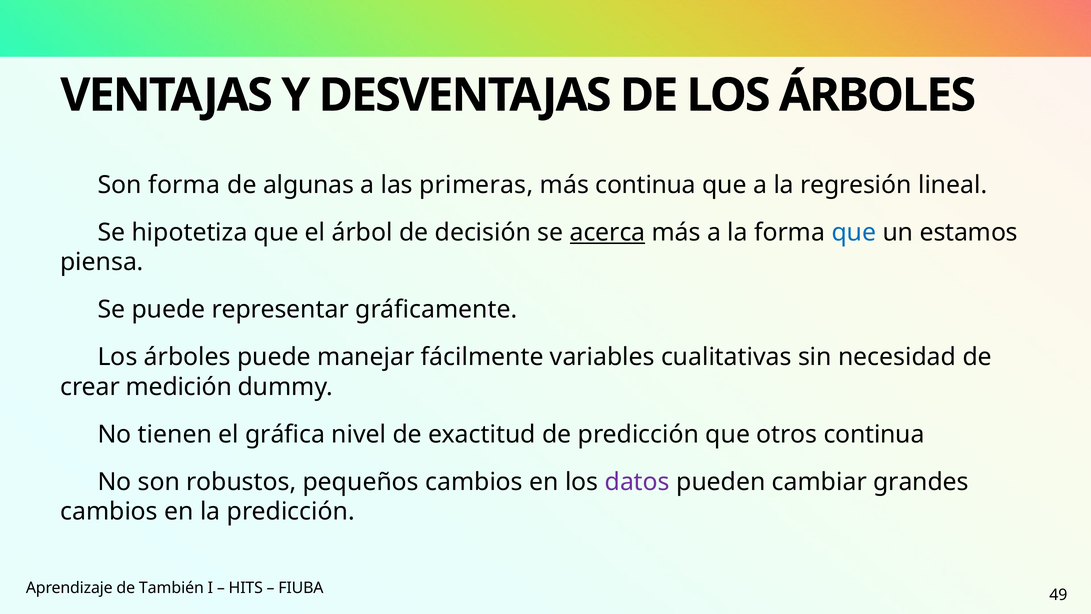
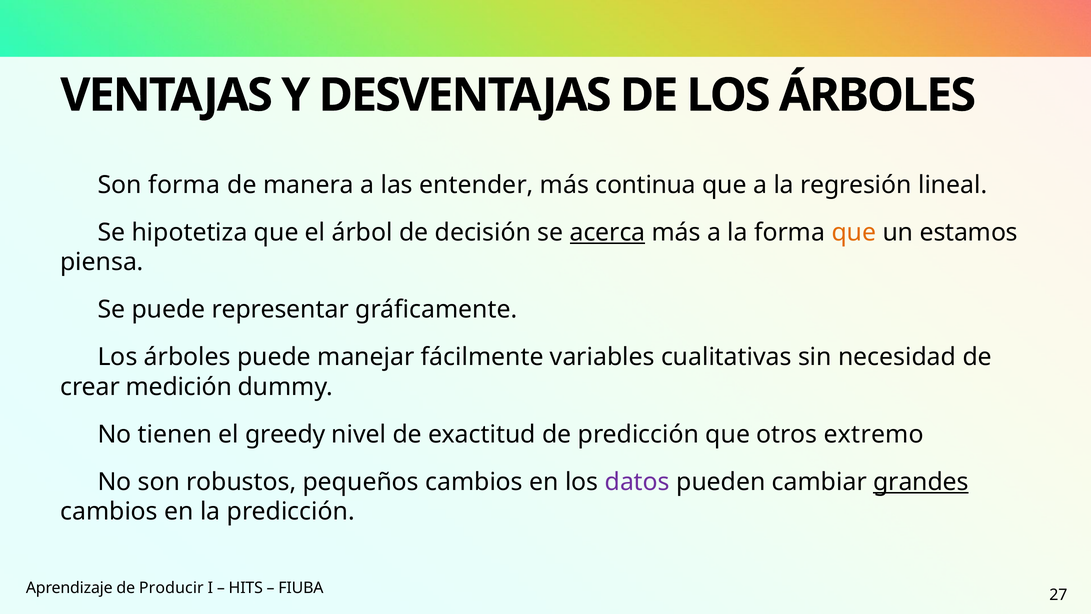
algunas: algunas -> manera
primeras: primeras -> entender
que at (854, 232) colour: blue -> orange
gráfica: gráfica -> greedy
otros continua: continua -> extremo
grandes underline: none -> present
También: También -> Producir
49: 49 -> 27
